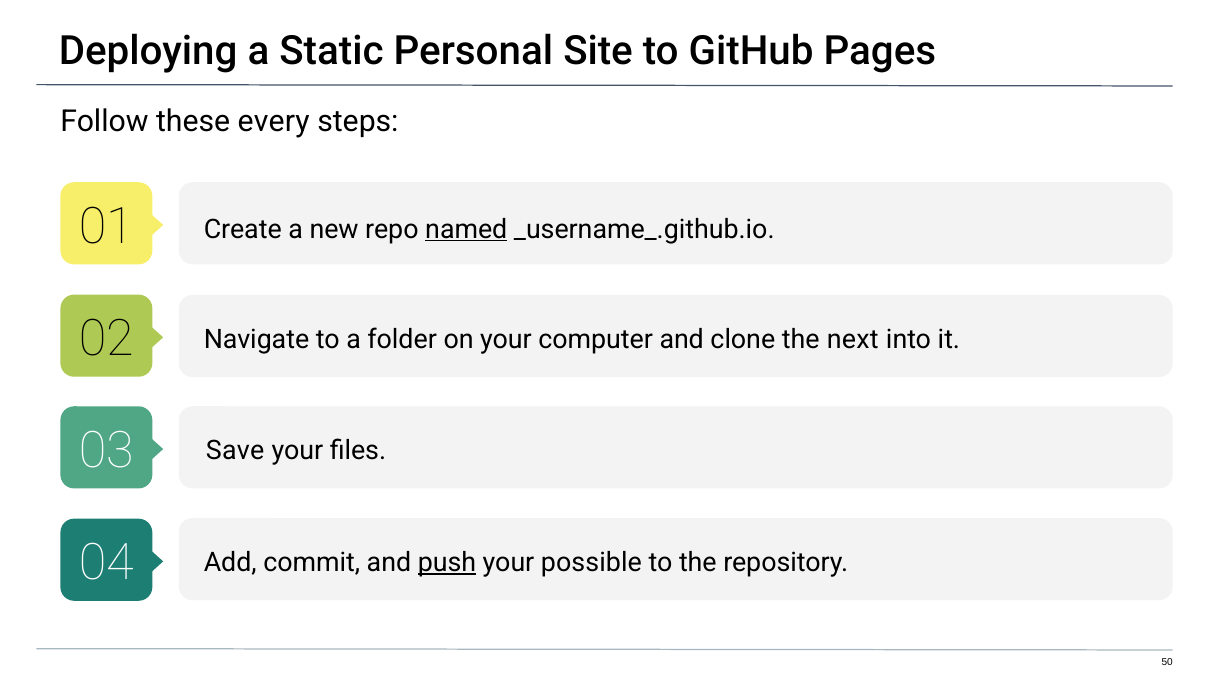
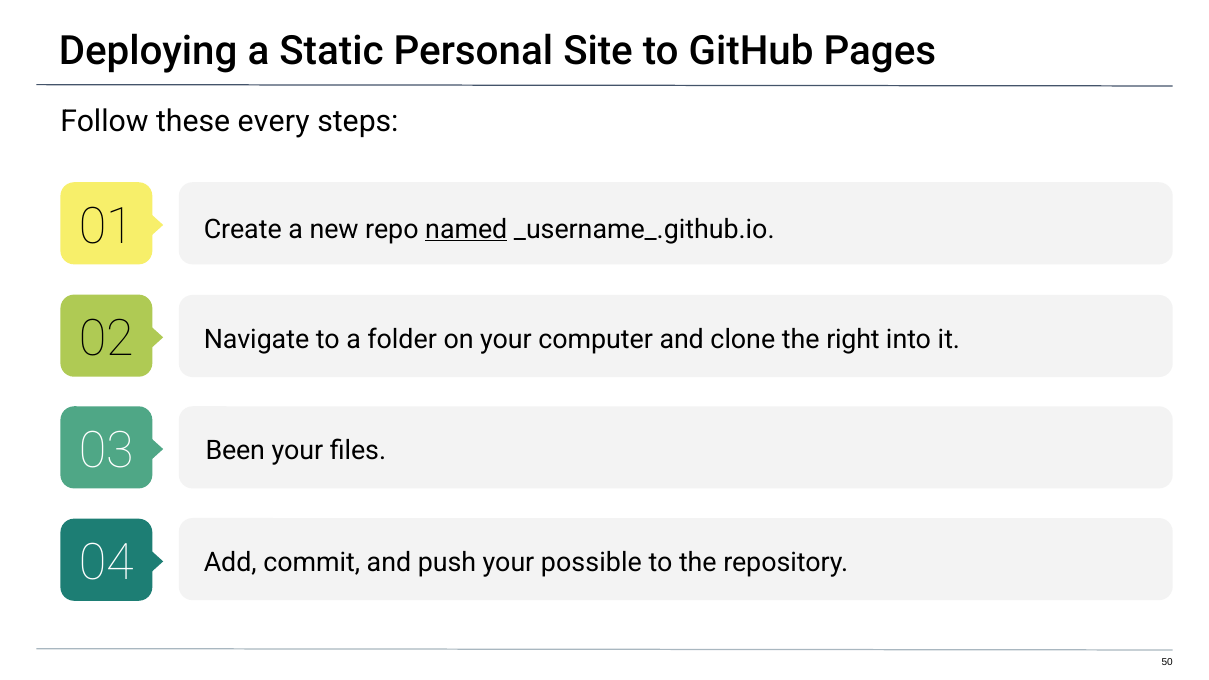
next: next -> right
Save: Save -> Been
push underline: present -> none
